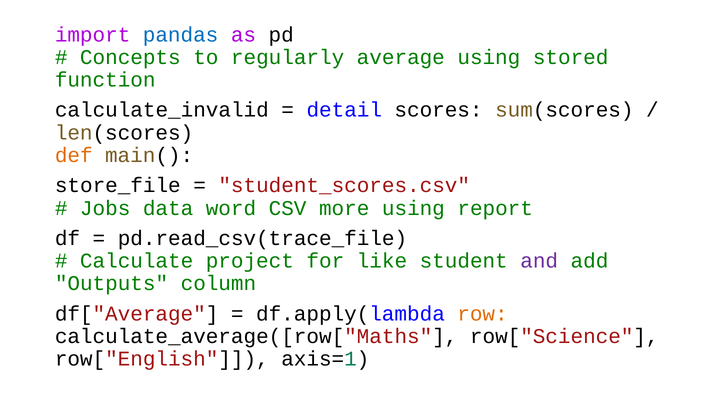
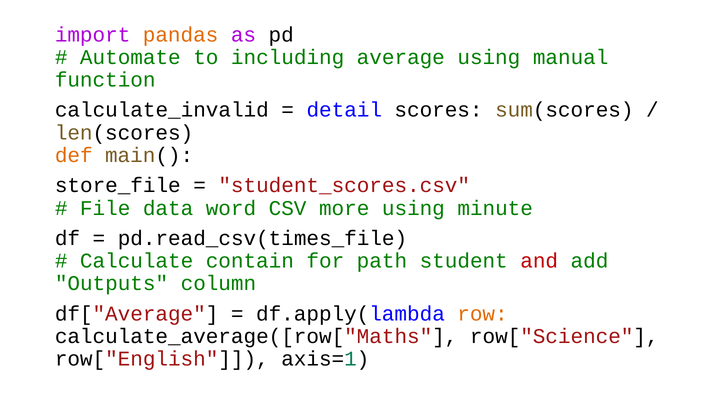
pandas colour: blue -> orange
Concepts: Concepts -> Automate
regularly: regularly -> including
stored: stored -> manual
Jobs: Jobs -> File
report: report -> minute
pd.read_csv(trace_file: pd.read_csv(trace_file -> pd.read_csv(times_file
project: project -> contain
like: like -> path
and colour: purple -> red
